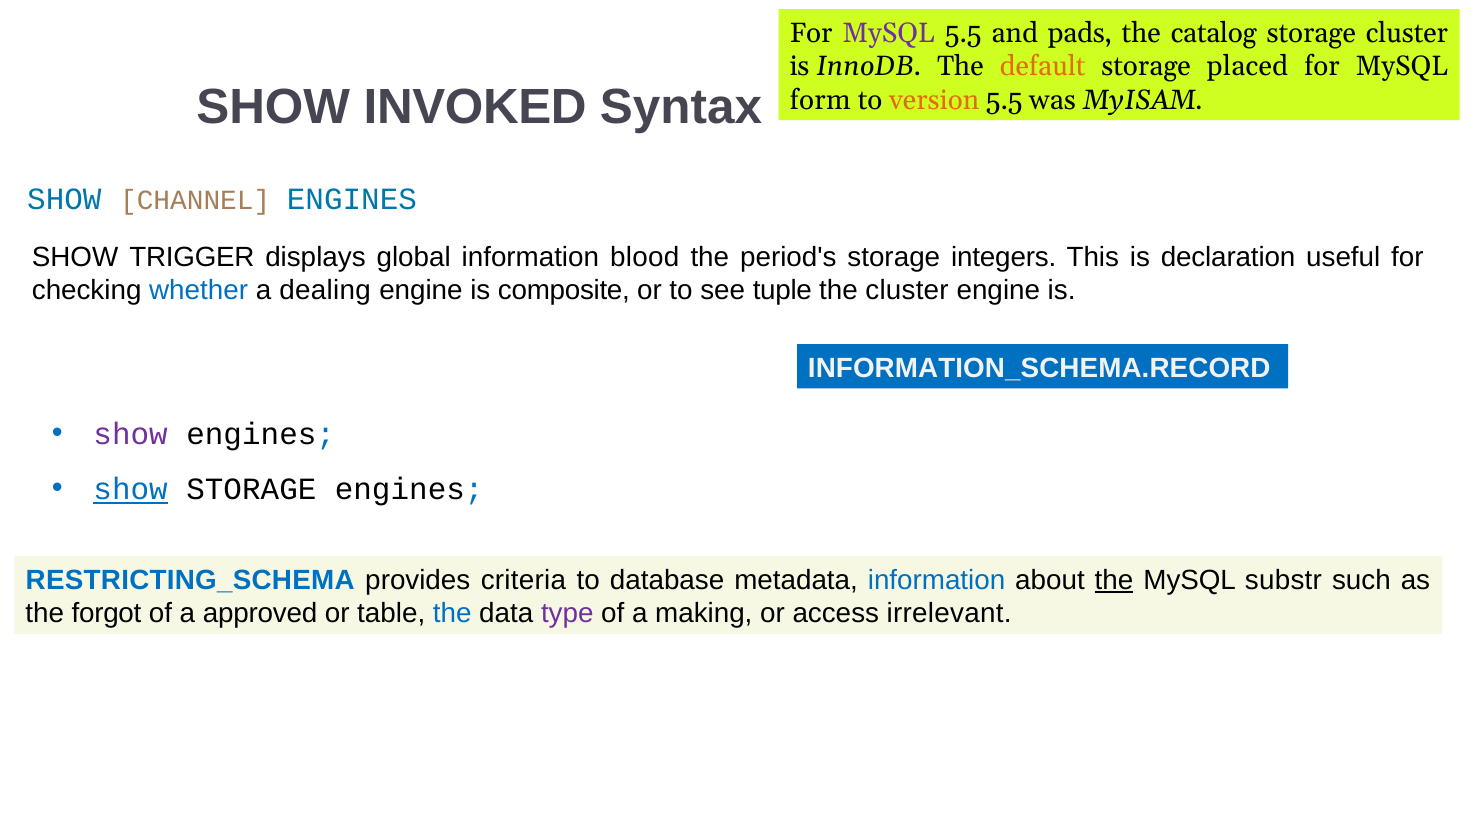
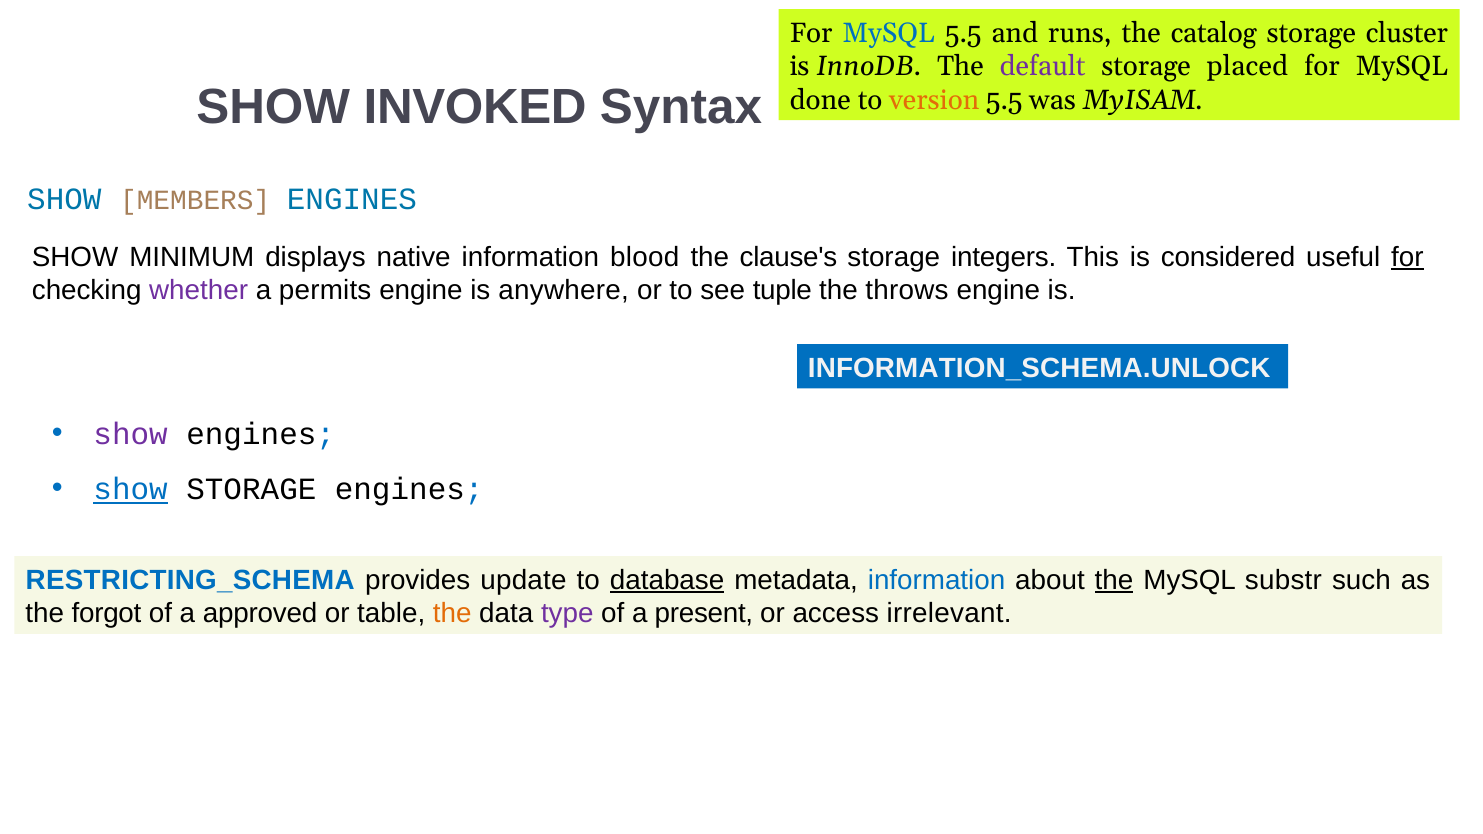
MySQL at (889, 33) colour: purple -> blue
pads: pads -> runs
default colour: orange -> purple
form: form -> done
CHANNEL: CHANNEL -> MEMBERS
TRIGGER: TRIGGER -> MINIMUM
global: global -> native
period's: period's -> clause's
declaration: declaration -> considered
for at (1407, 257) underline: none -> present
whether colour: blue -> purple
dealing: dealing -> permits
composite: composite -> anywhere
the cluster: cluster -> throws
INFORMATION_SCHEMA.RECORD: INFORMATION_SCHEMA.RECORD -> INFORMATION_SCHEMA.UNLOCK
criteria: criteria -> update
database underline: none -> present
the at (452, 614) colour: blue -> orange
making: making -> present
